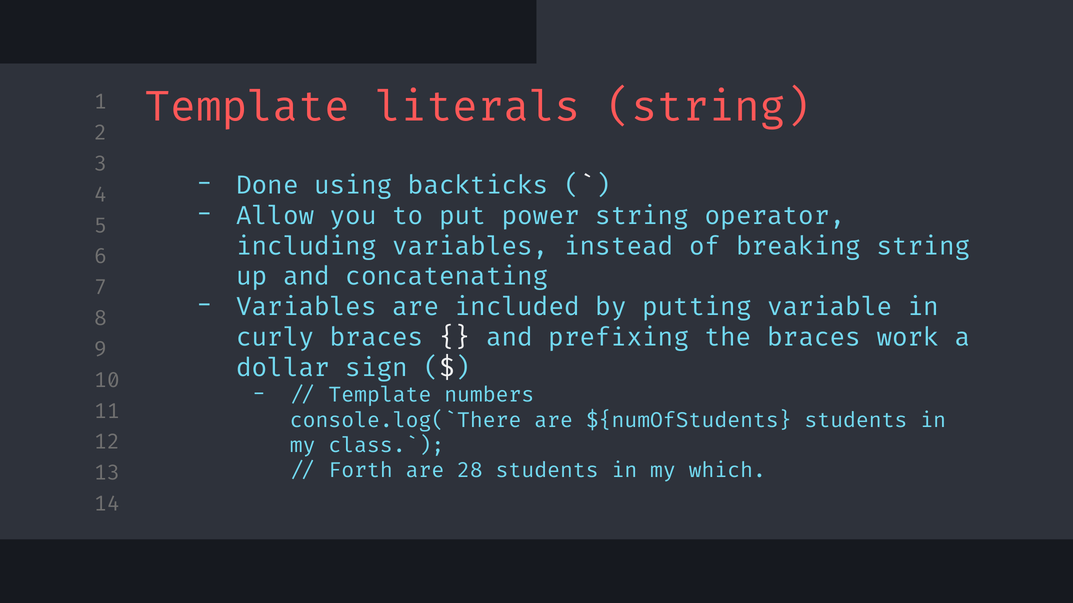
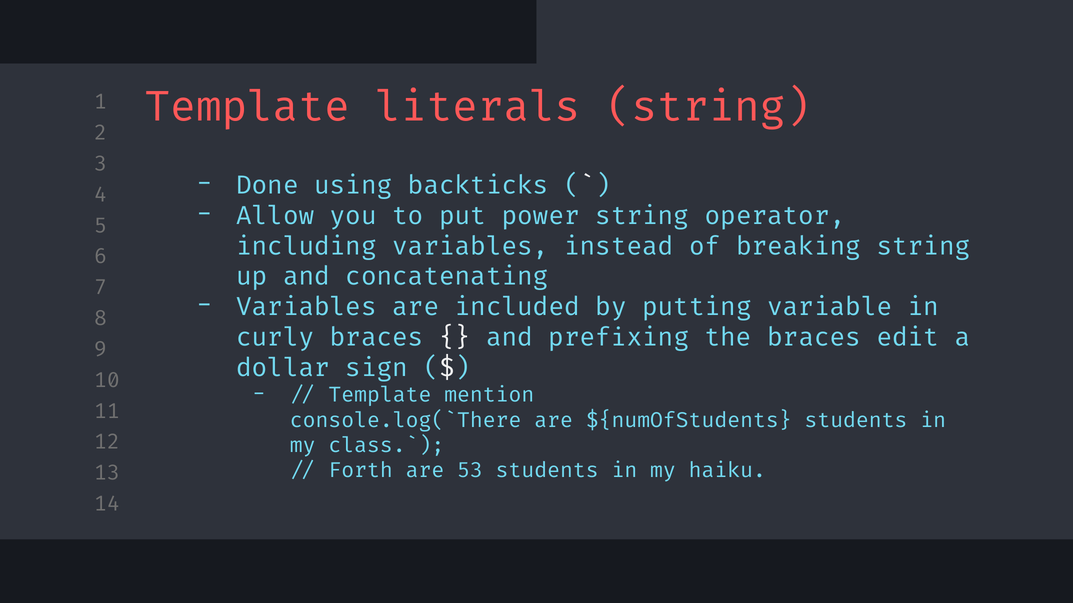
work: work -> edit
numbers: numbers -> mention
28: 28 -> 53
which: which -> haiku
